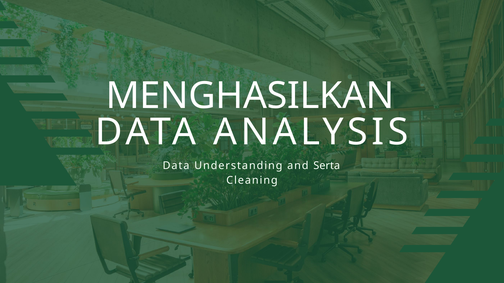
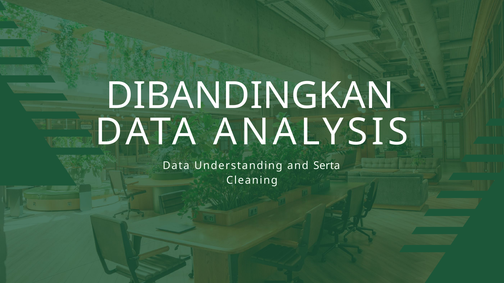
MENGHASILKAN: MENGHASILKAN -> DIBANDINGKAN
